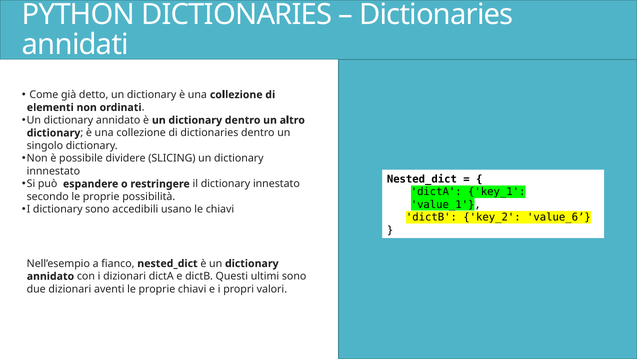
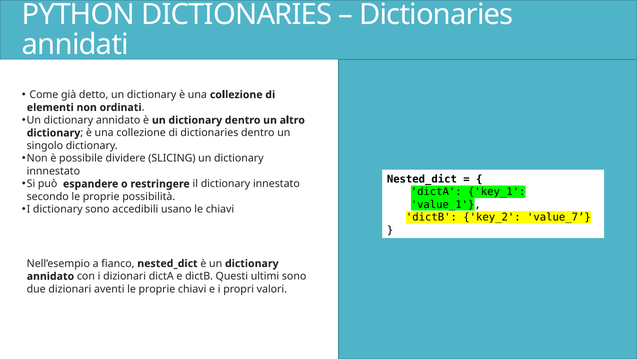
value_6: value_6 -> value_7
